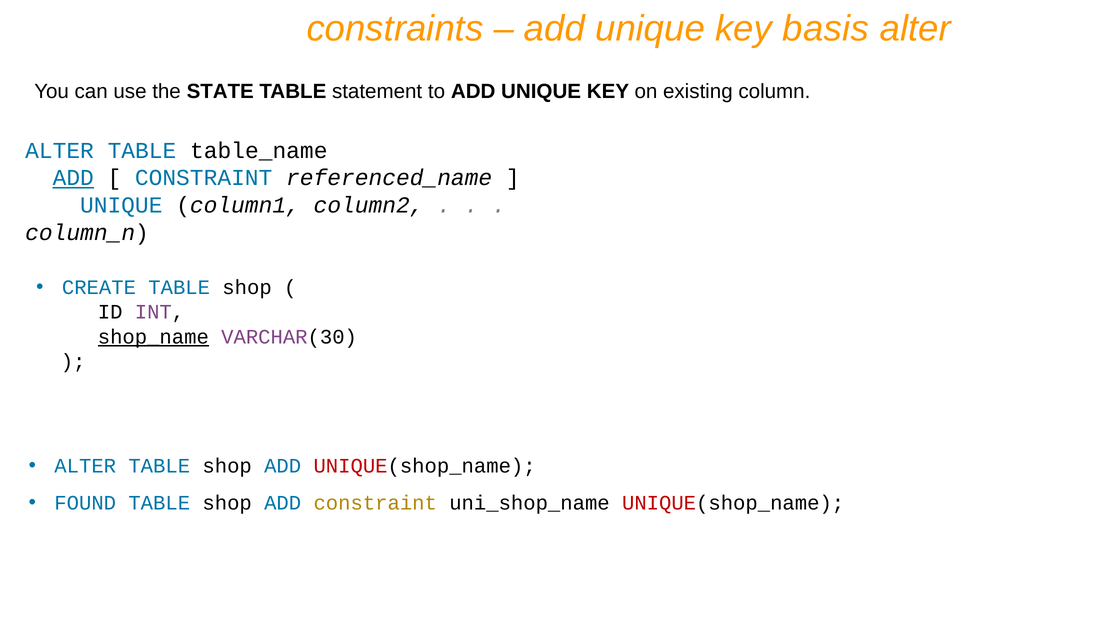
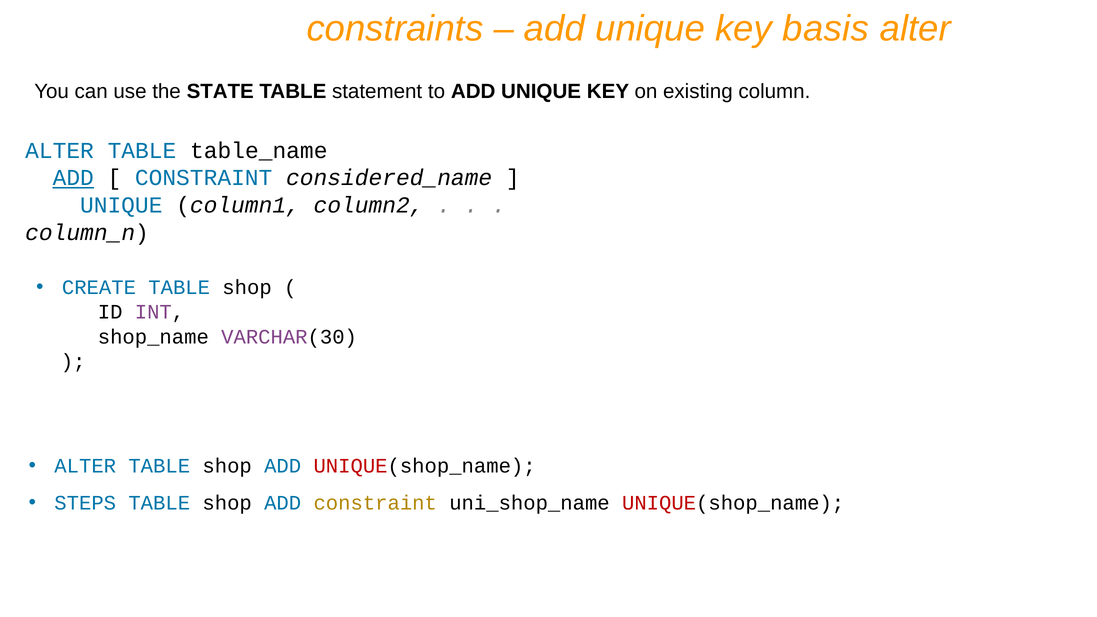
referenced_name: referenced_name -> considered_name
shop_name underline: present -> none
FOUND: FOUND -> STEPS
